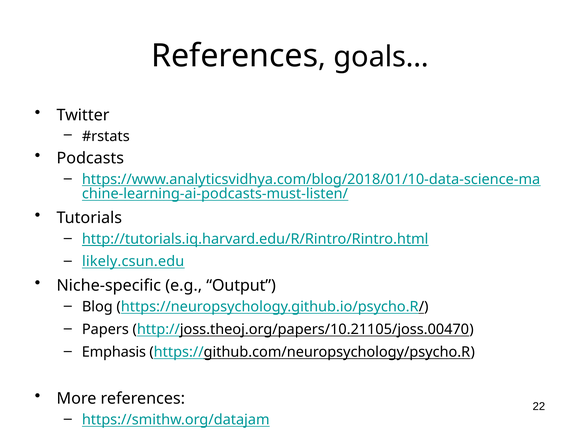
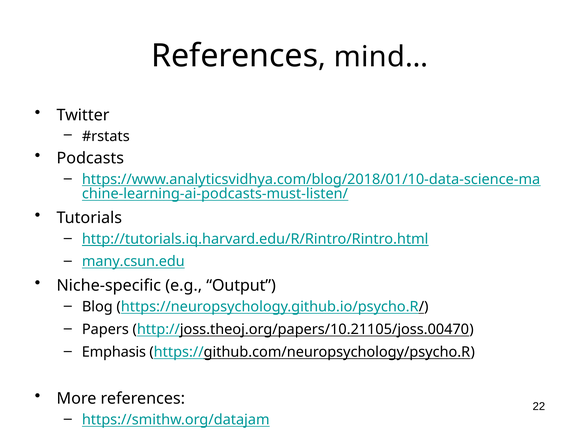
goals…: goals… -> mind…
likely.csun.edu: likely.csun.edu -> many.csun.edu
